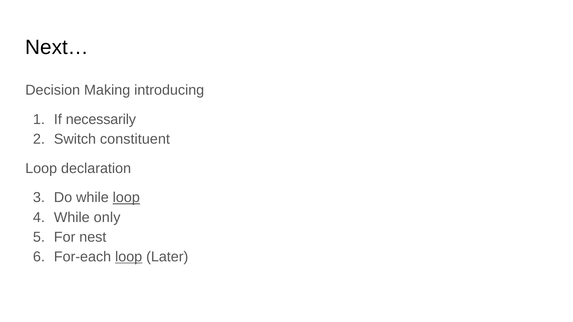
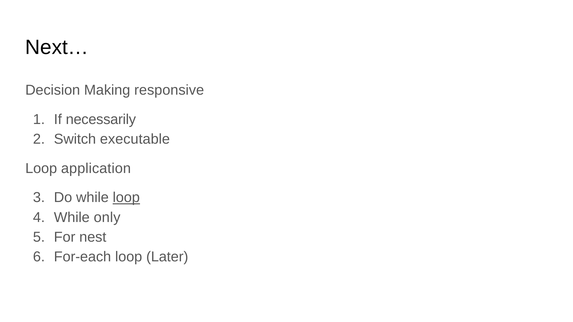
introducing: introducing -> responsive
constituent: constituent -> executable
declaration: declaration -> application
loop at (129, 257) underline: present -> none
